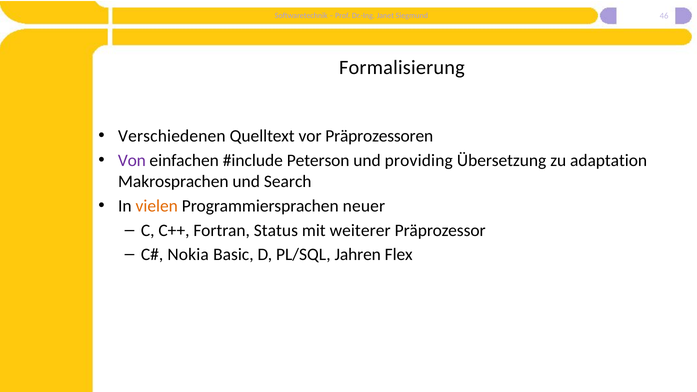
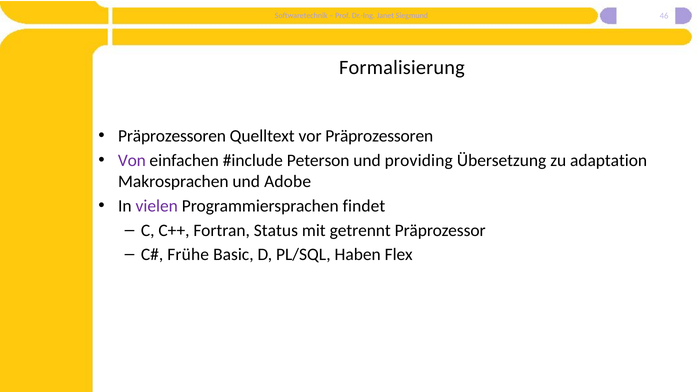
Verschiedenen at (172, 136): Verschiedenen -> Präprozessoren
Search: Search -> Adobe
vielen colour: orange -> purple
neuer: neuer -> findet
weiterer: weiterer -> getrennt
Nokia: Nokia -> Frühe
Jahren: Jahren -> Haben
